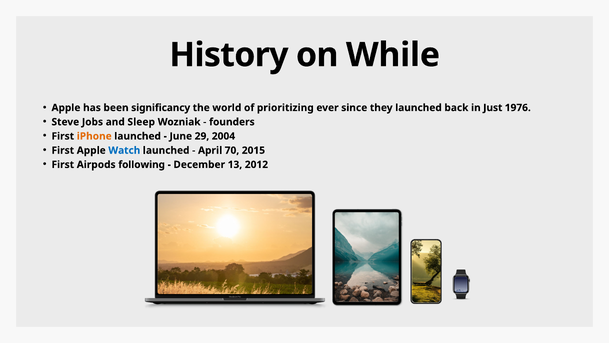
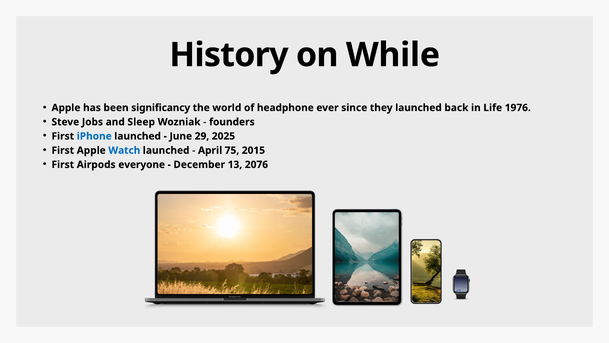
prioritizing: prioritizing -> headphone
Just: Just -> Life
iPhone colour: orange -> blue
2004: 2004 -> 2025
70: 70 -> 75
following: following -> everyone
2012: 2012 -> 2076
